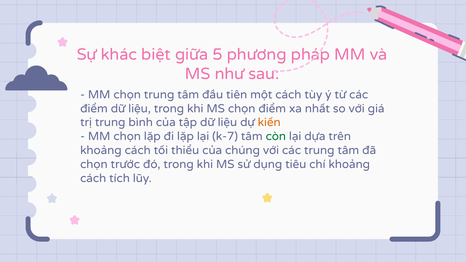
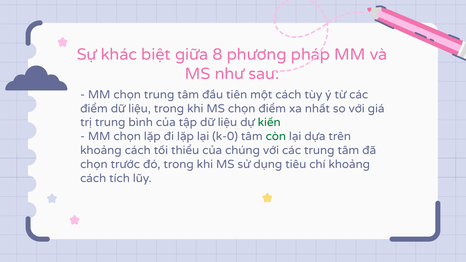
5: 5 -> 8
kiến colour: orange -> green
k-7: k-7 -> k-0
